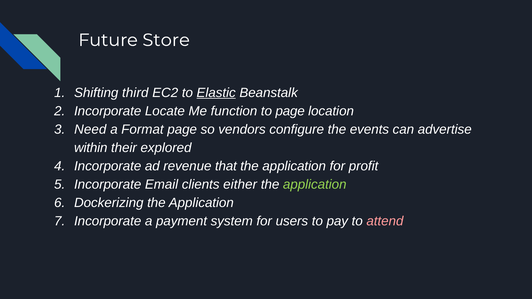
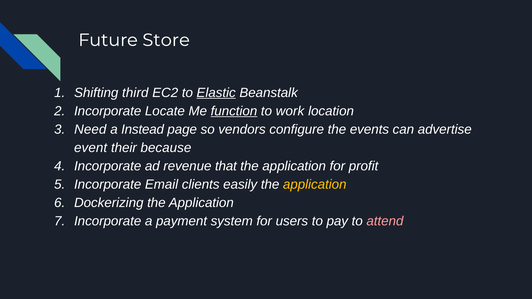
function underline: none -> present
to page: page -> work
Format: Format -> Instead
within: within -> event
explored: explored -> because
either: either -> easily
application at (315, 184) colour: light green -> yellow
